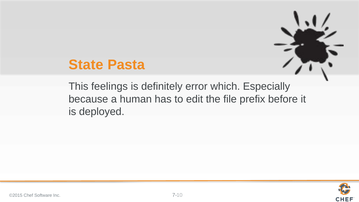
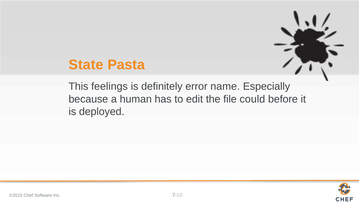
which: which -> name
prefix: prefix -> could
